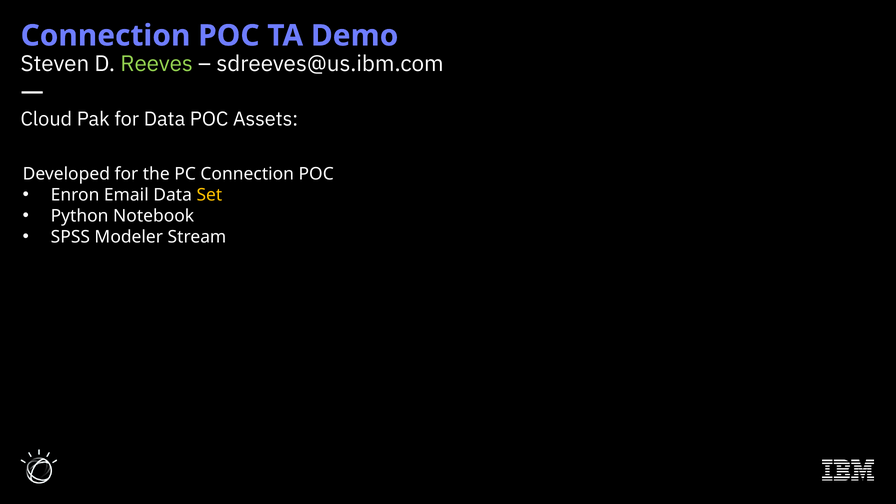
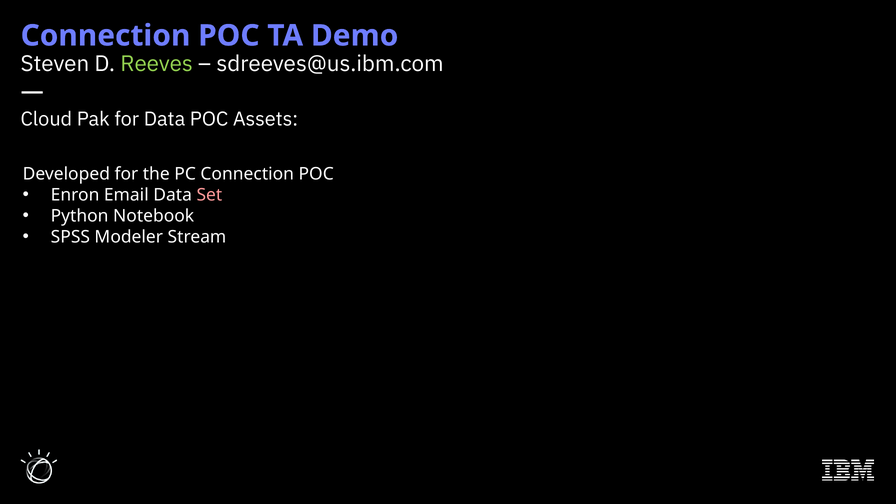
Set colour: yellow -> pink
